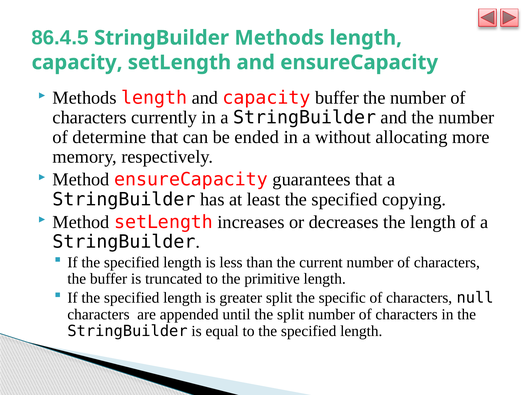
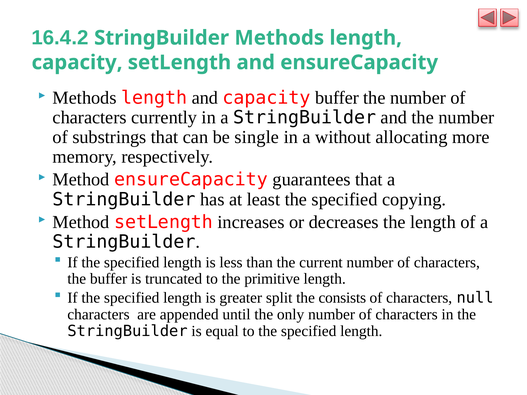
86.4.5: 86.4.5 -> 16.4.2
determine: determine -> substrings
ended: ended -> single
specific: specific -> consists
the split: split -> only
